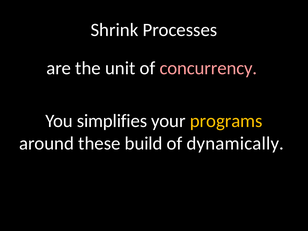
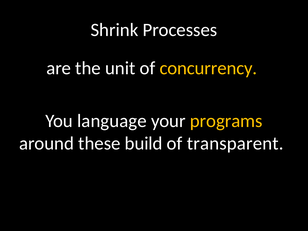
concurrency colour: pink -> yellow
simplifies: simplifies -> language
dynamically: dynamically -> transparent
